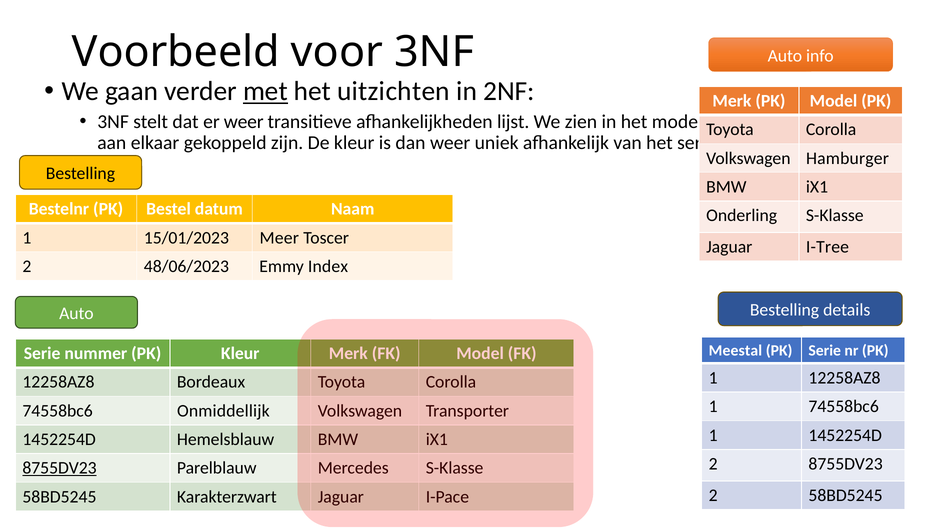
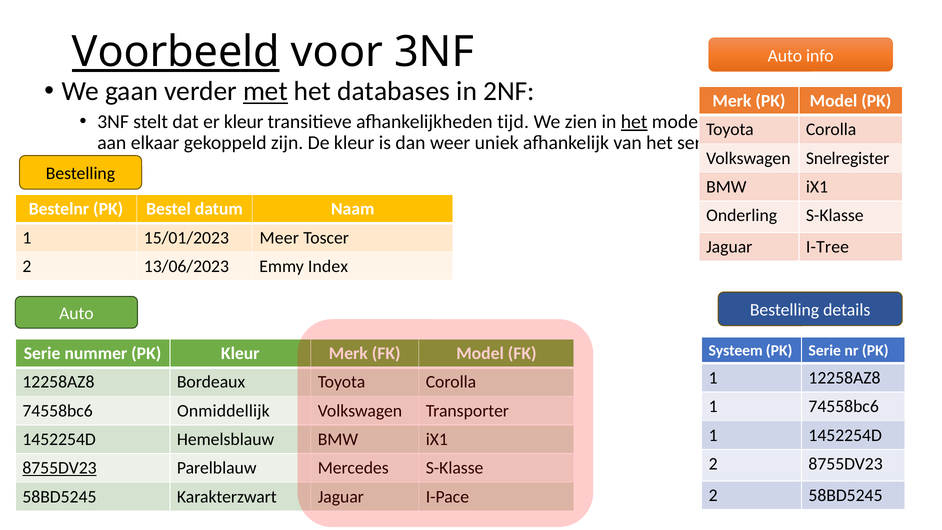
Voorbeeld underline: none -> present
uitzichten: uitzichten -> databases
er weer: weer -> kleur
lijst: lijst -> tijd
het at (634, 122) underline: none -> present
Hamburger: Hamburger -> Snelregister
48/06/2023: 48/06/2023 -> 13/06/2023
Meestal: Meestal -> Systeem
